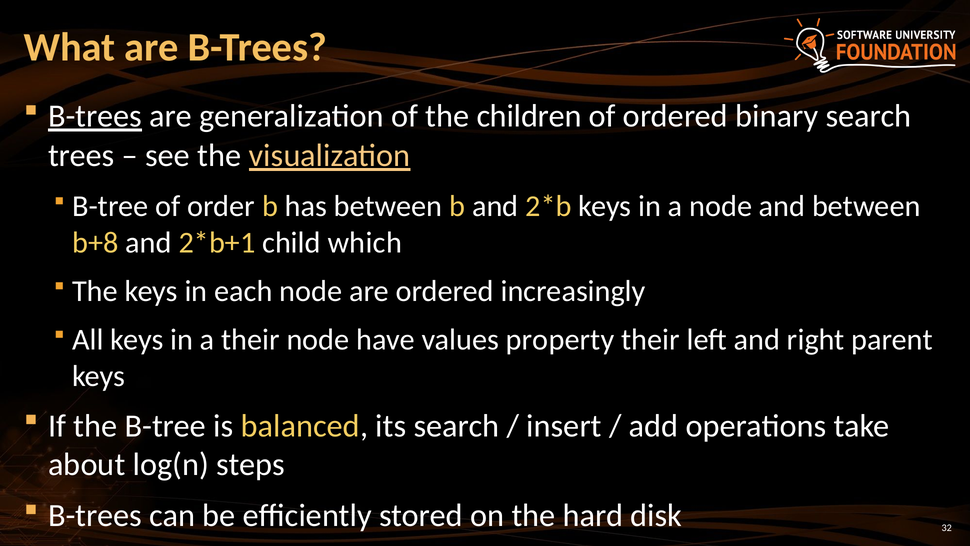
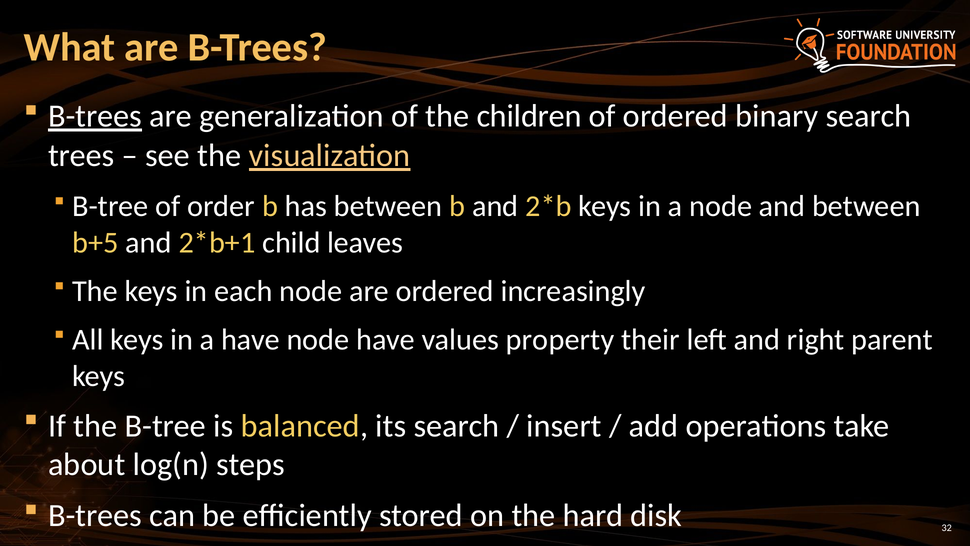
b+8: b+8 -> b+5
which: which -> leaves
a their: their -> have
